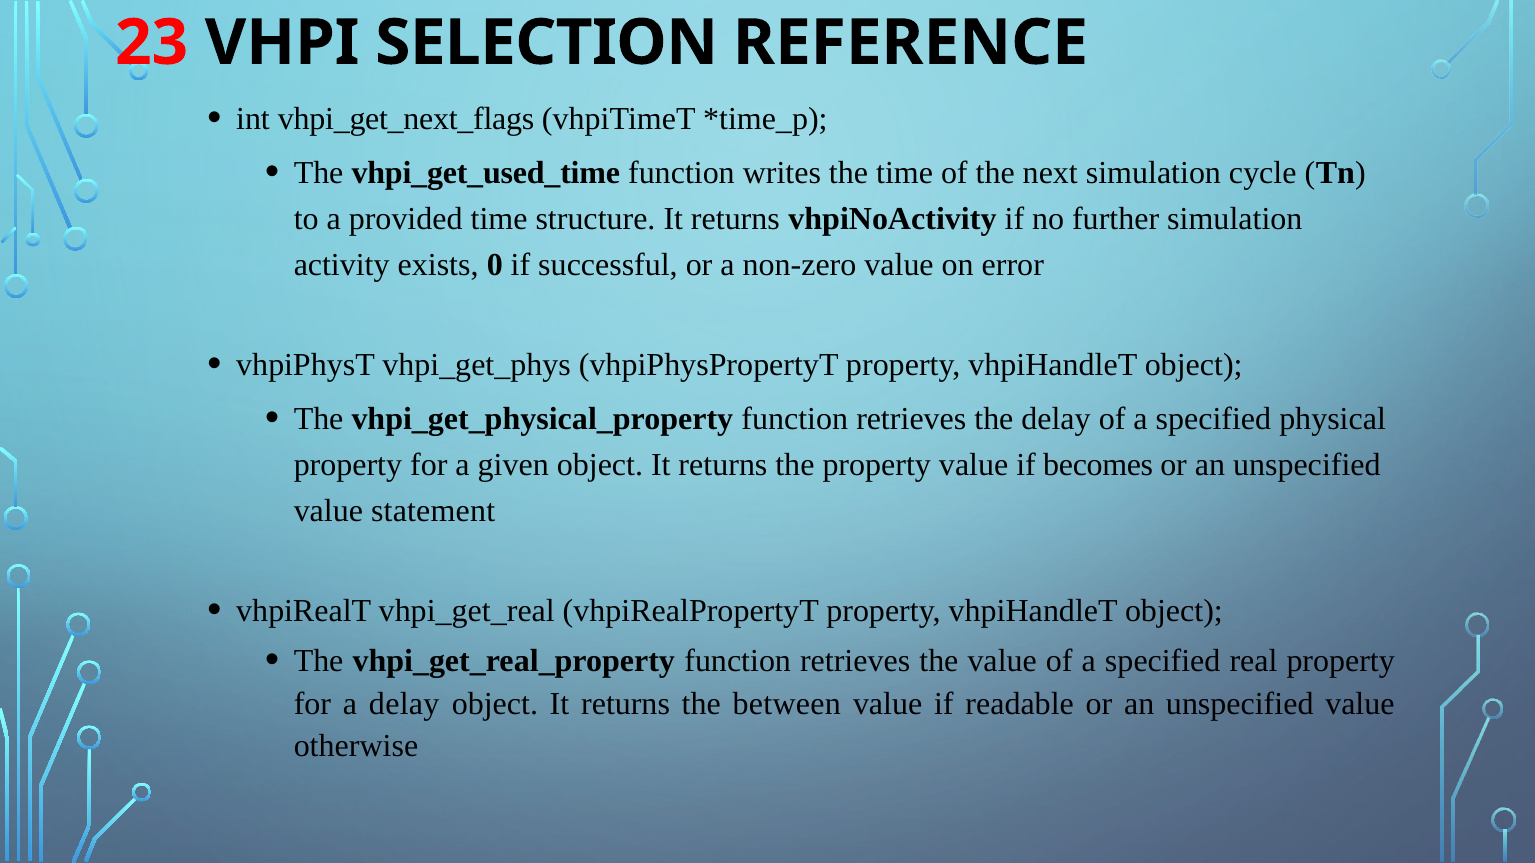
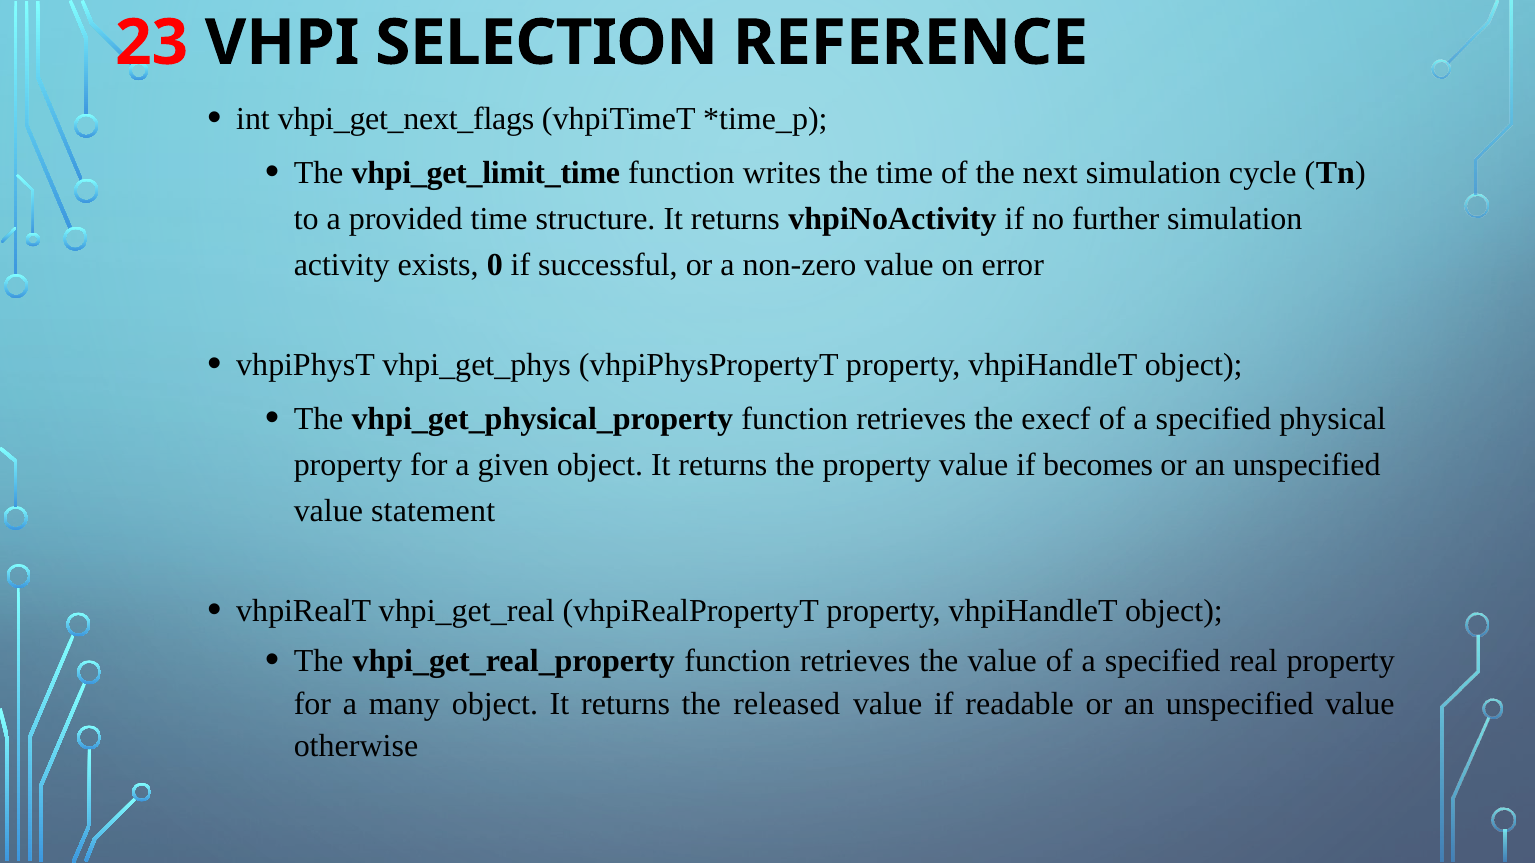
vhpi_get_used_time: vhpi_get_used_time -> vhpi_get_limit_time
the delay: delay -> execf
a delay: delay -> many
between: between -> released
